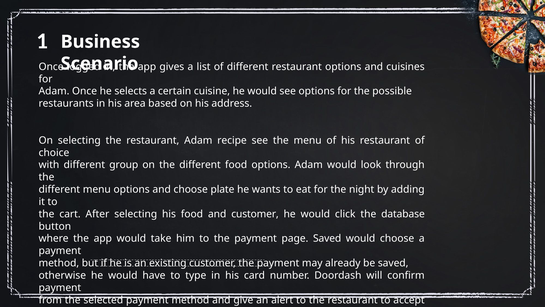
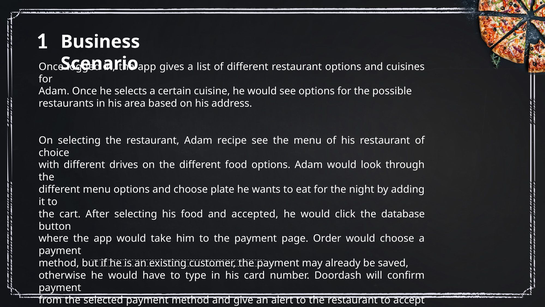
group: group -> drives
and customer: customer -> accepted
page Saved: Saved -> Order
